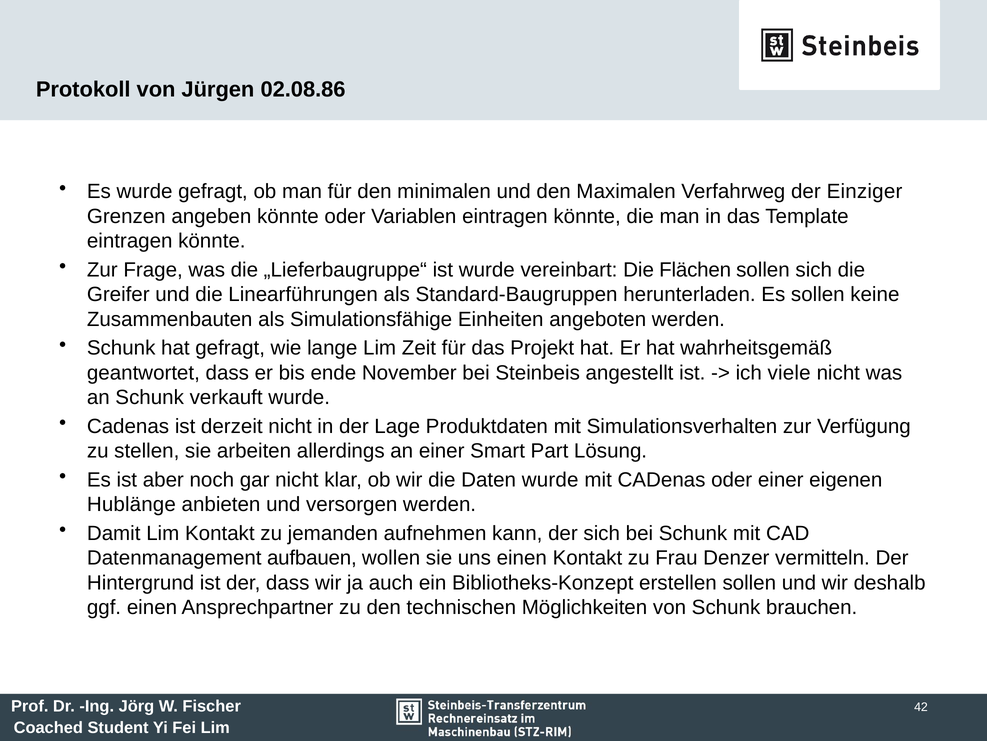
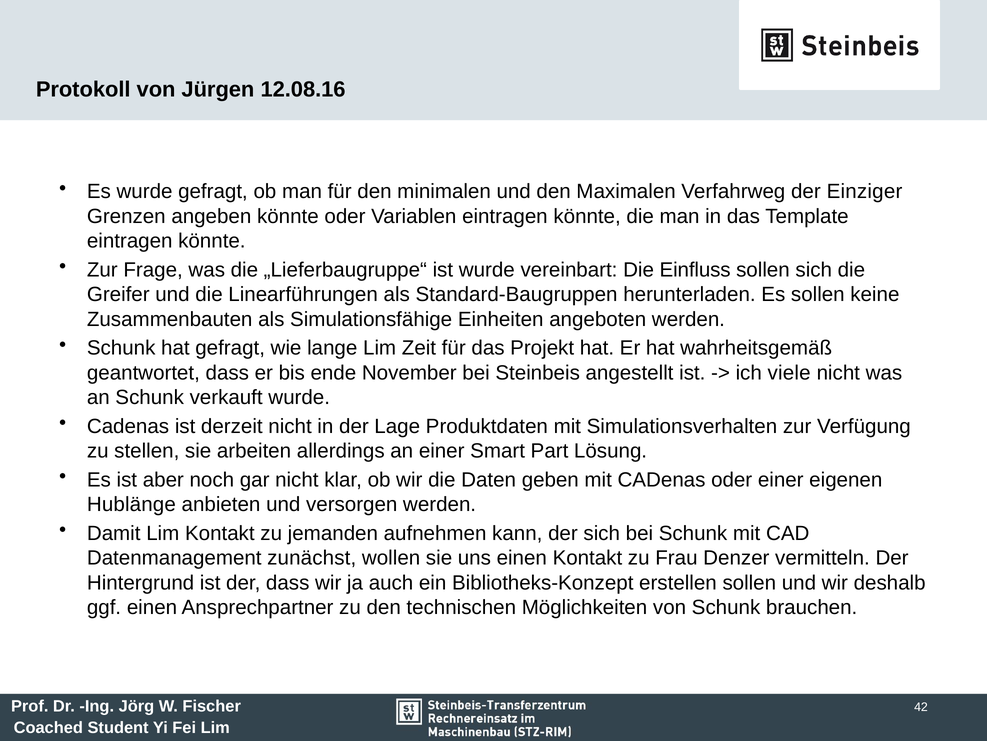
02.08.86: 02.08.86 -> 12.08.16
Flächen: Flächen -> Einfluss
Daten wurde: wurde -> geben
aufbauen: aufbauen -> zunächst
